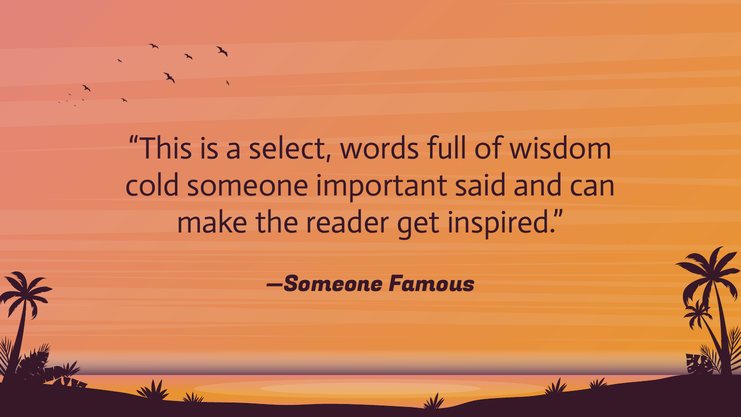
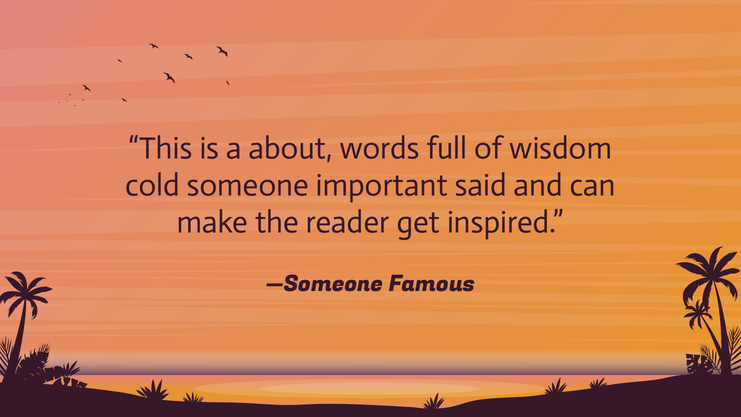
select: select -> about
